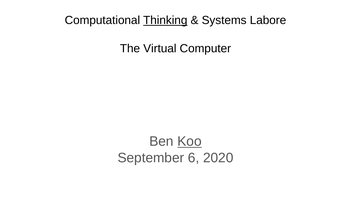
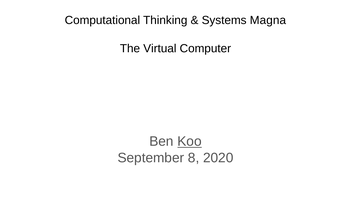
Thinking underline: present -> none
Labore: Labore -> Magna
6: 6 -> 8
